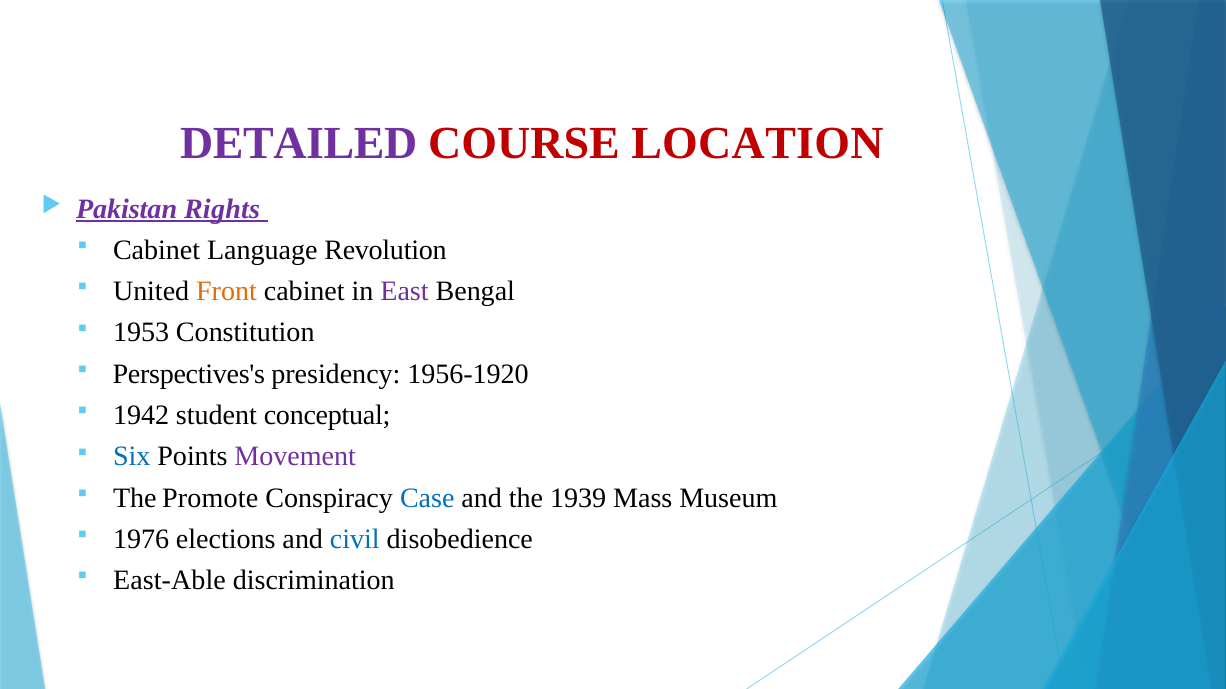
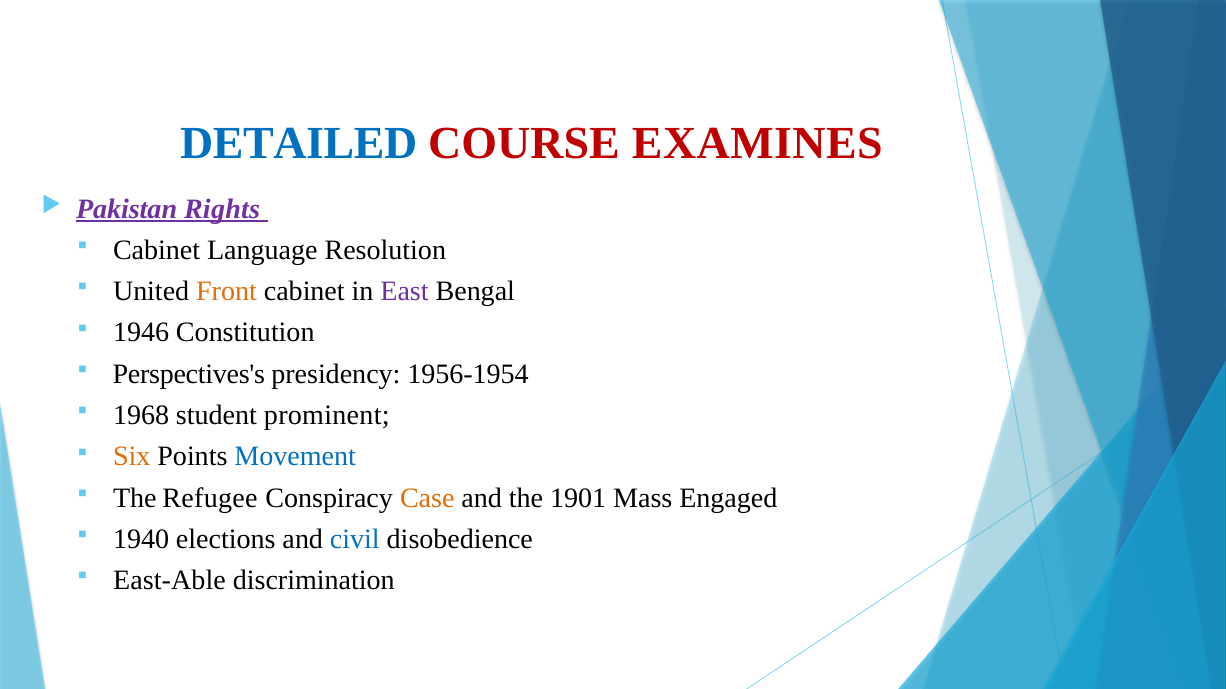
DETAILED colour: purple -> blue
LOCATION: LOCATION -> EXAMINES
Revolution: Revolution -> Resolution
1953: 1953 -> 1946
1956-1920: 1956-1920 -> 1956-1954
1942: 1942 -> 1968
conceptual: conceptual -> prominent
Six colour: blue -> orange
Movement colour: purple -> blue
Promote: Promote -> Refugee
Case colour: blue -> orange
1939: 1939 -> 1901
Museum: Museum -> Engaged
1976: 1976 -> 1940
